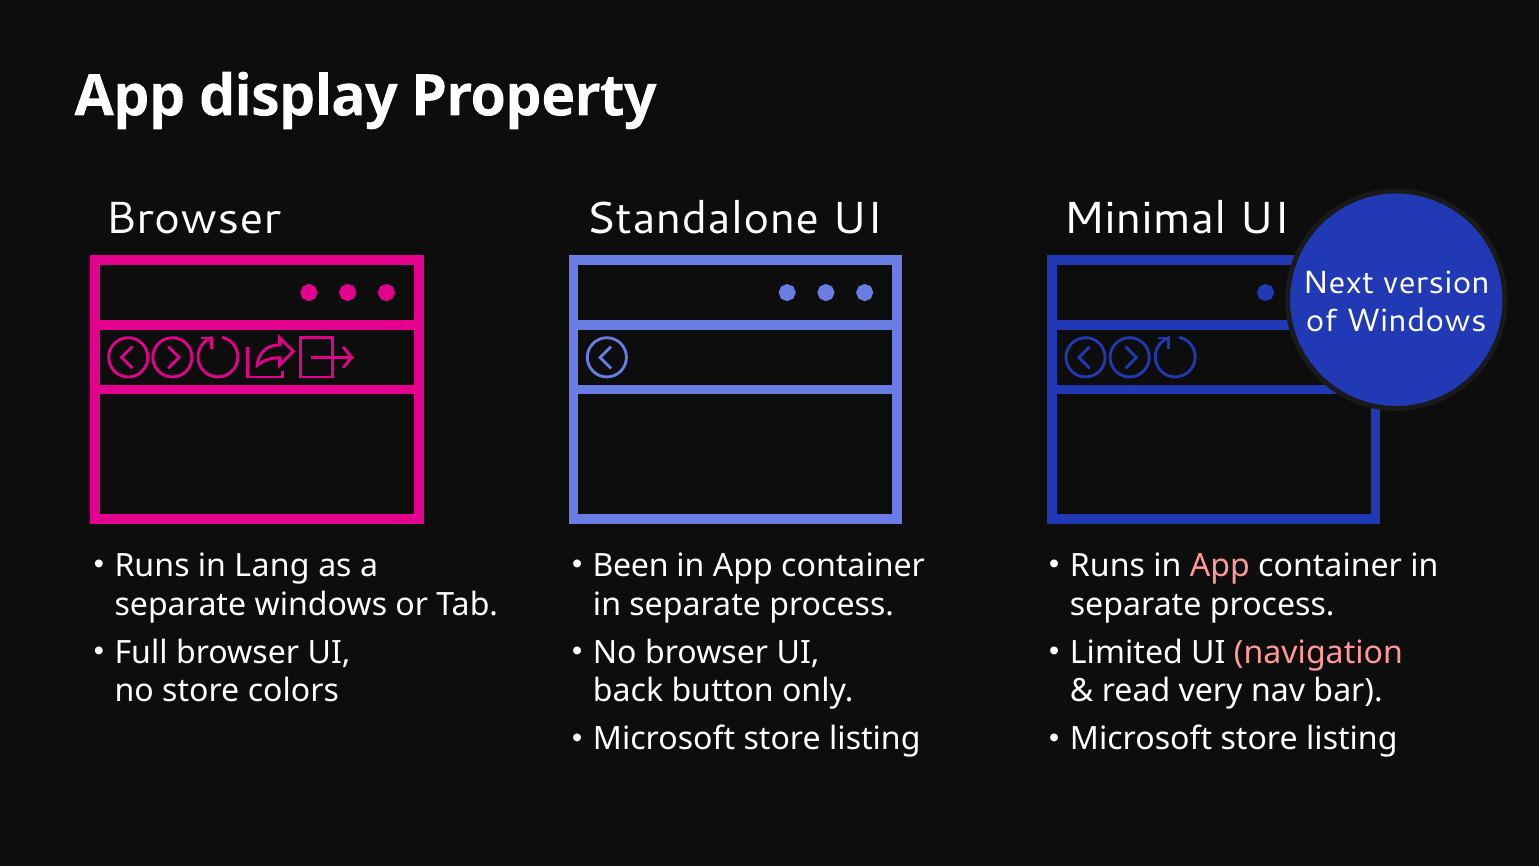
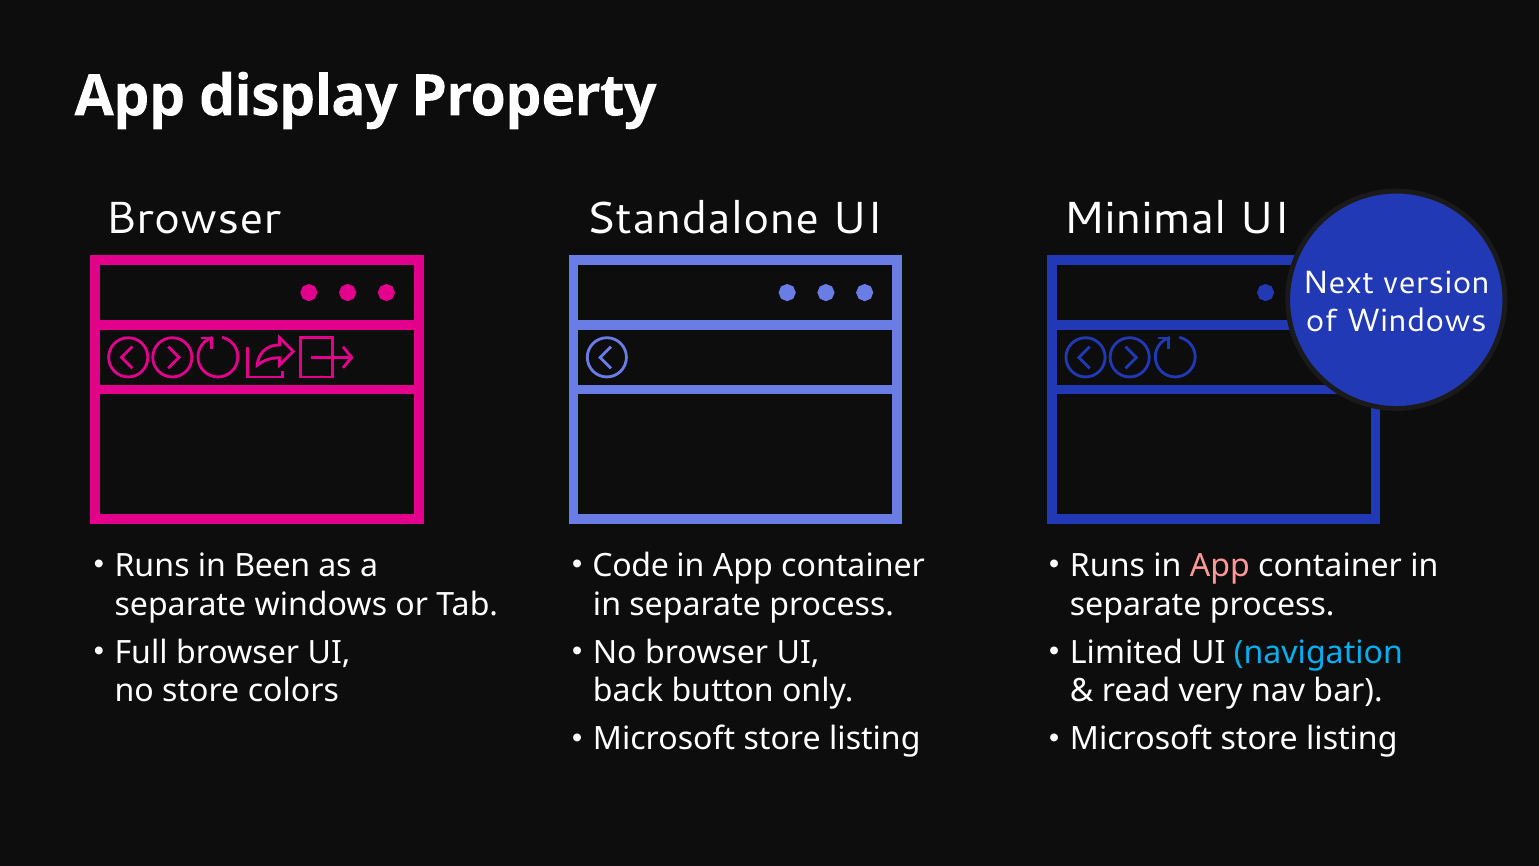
Lang: Lang -> Been
Been: Been -> Code
navigation colour: pink -> light blue
